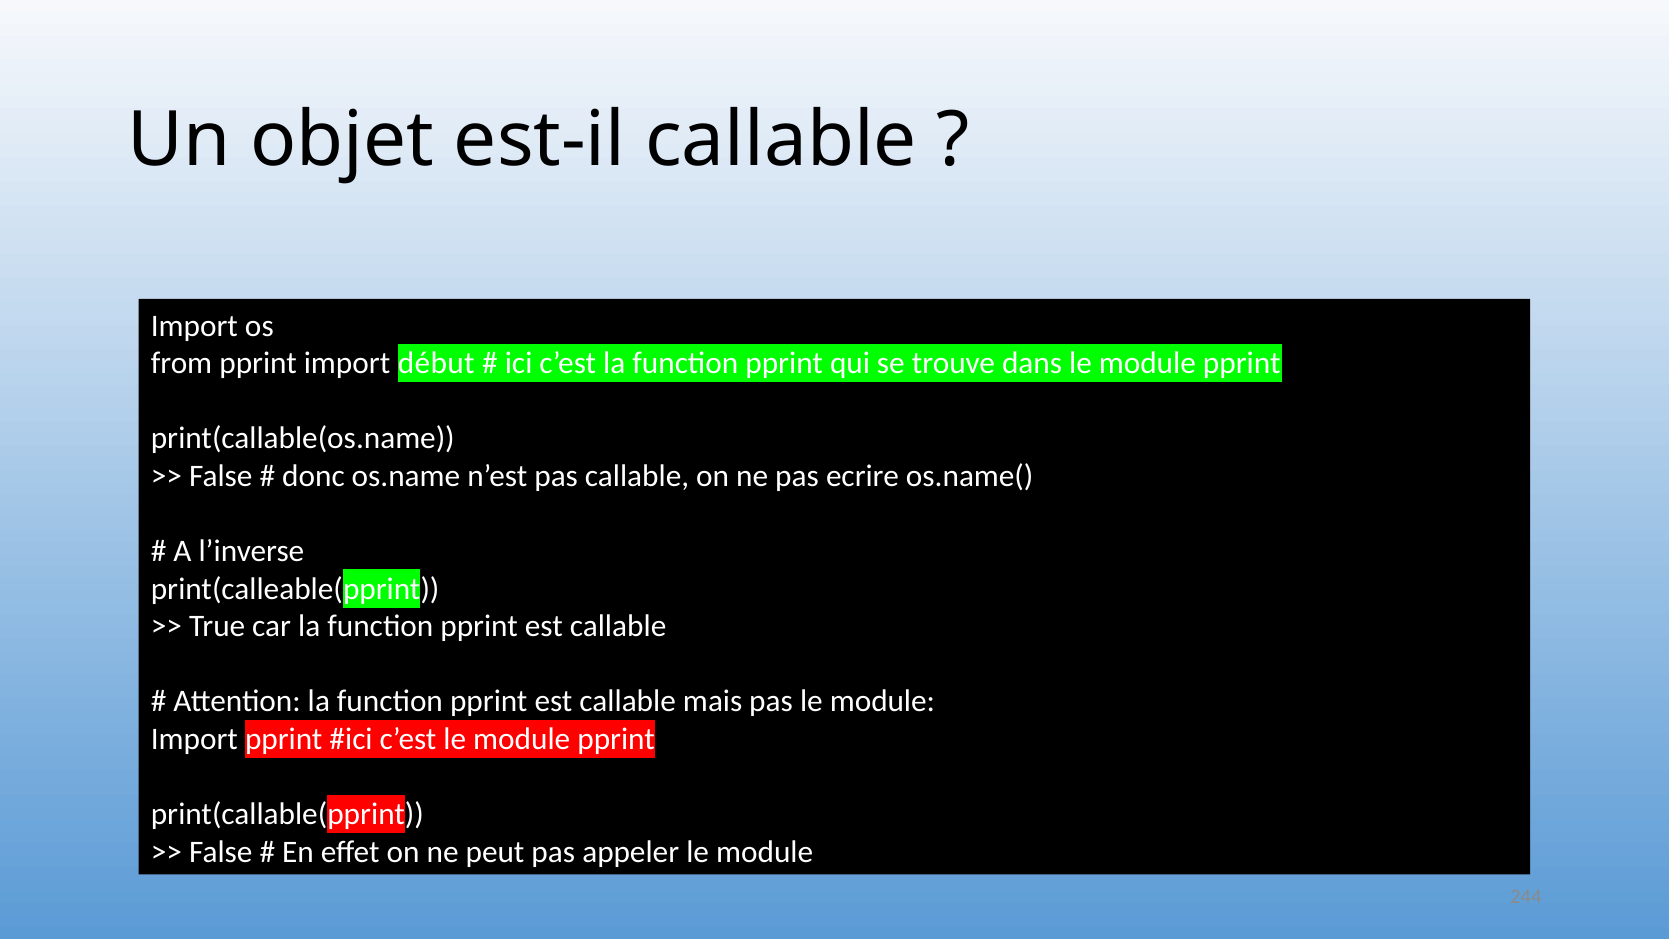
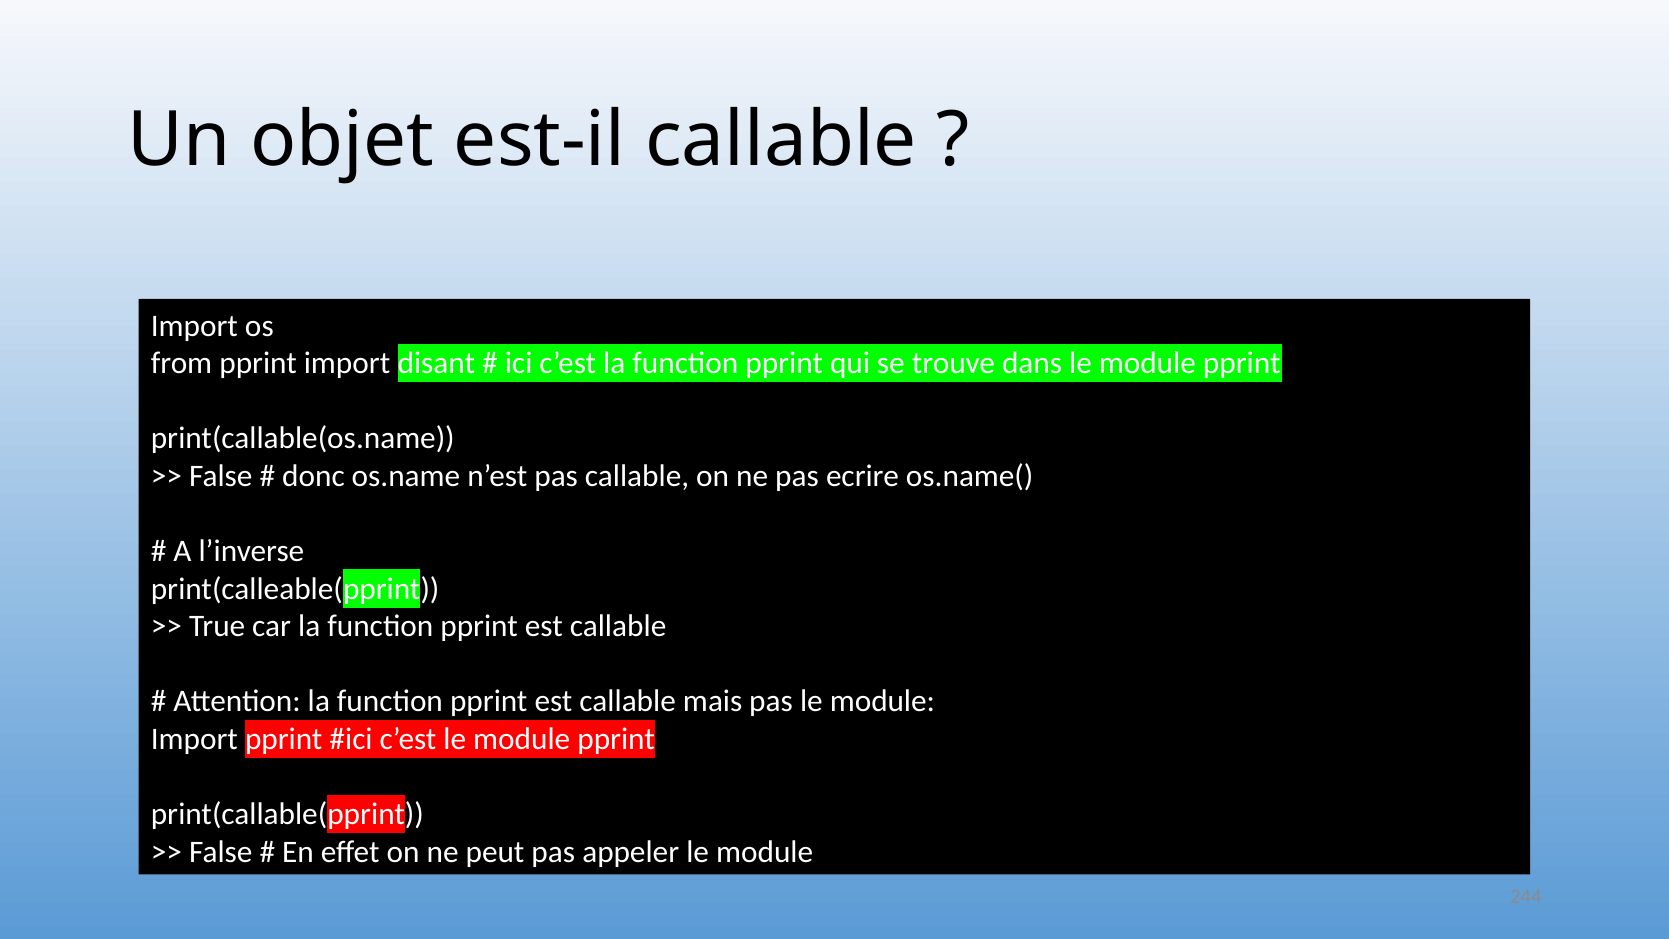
début: début -> disant
